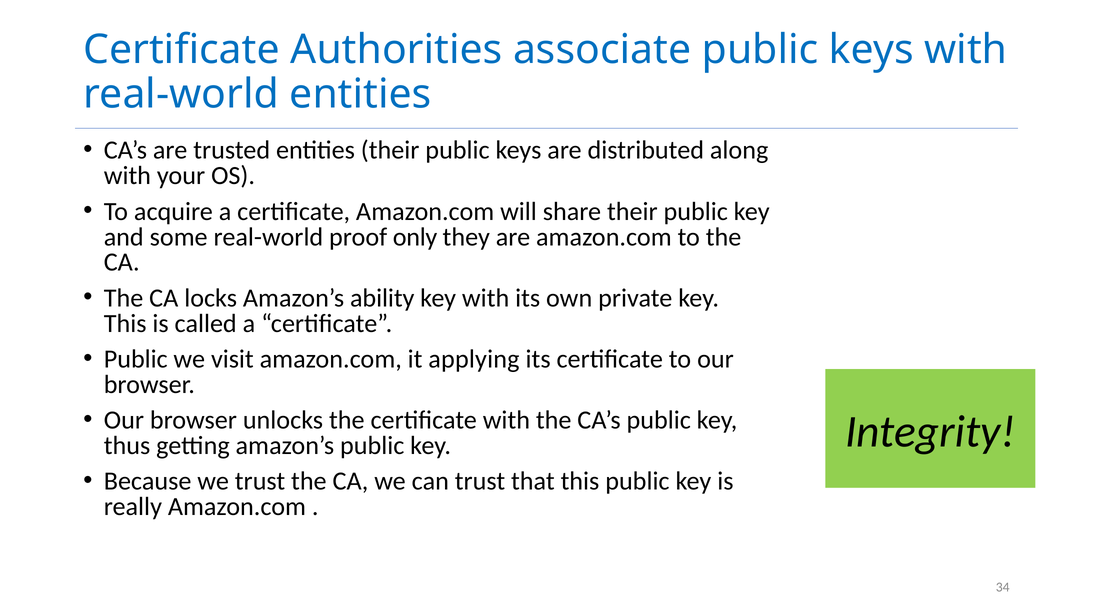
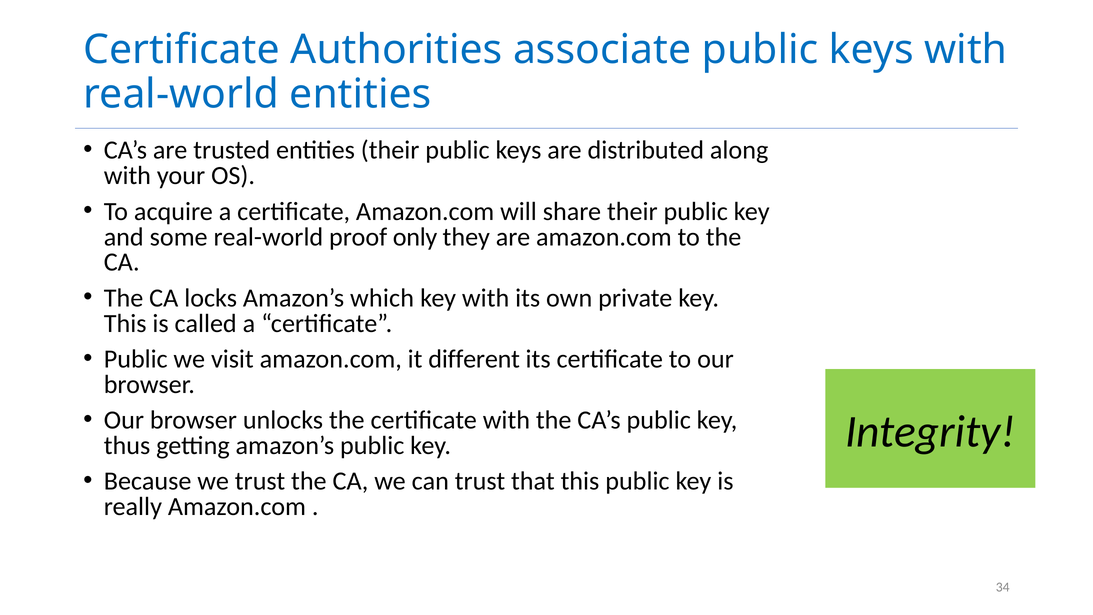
ability: ability -> which
applying: applying -> different
